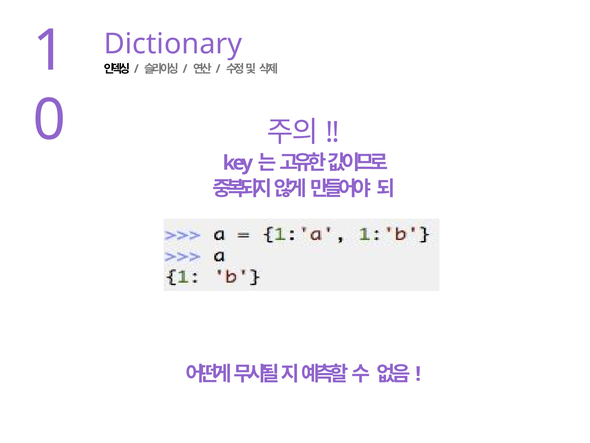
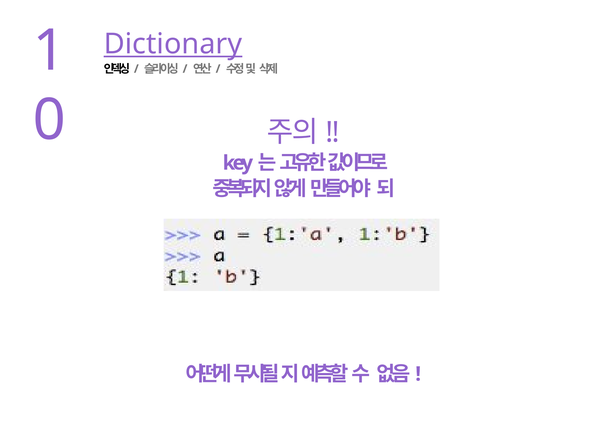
Dictionary underline: none -> present
